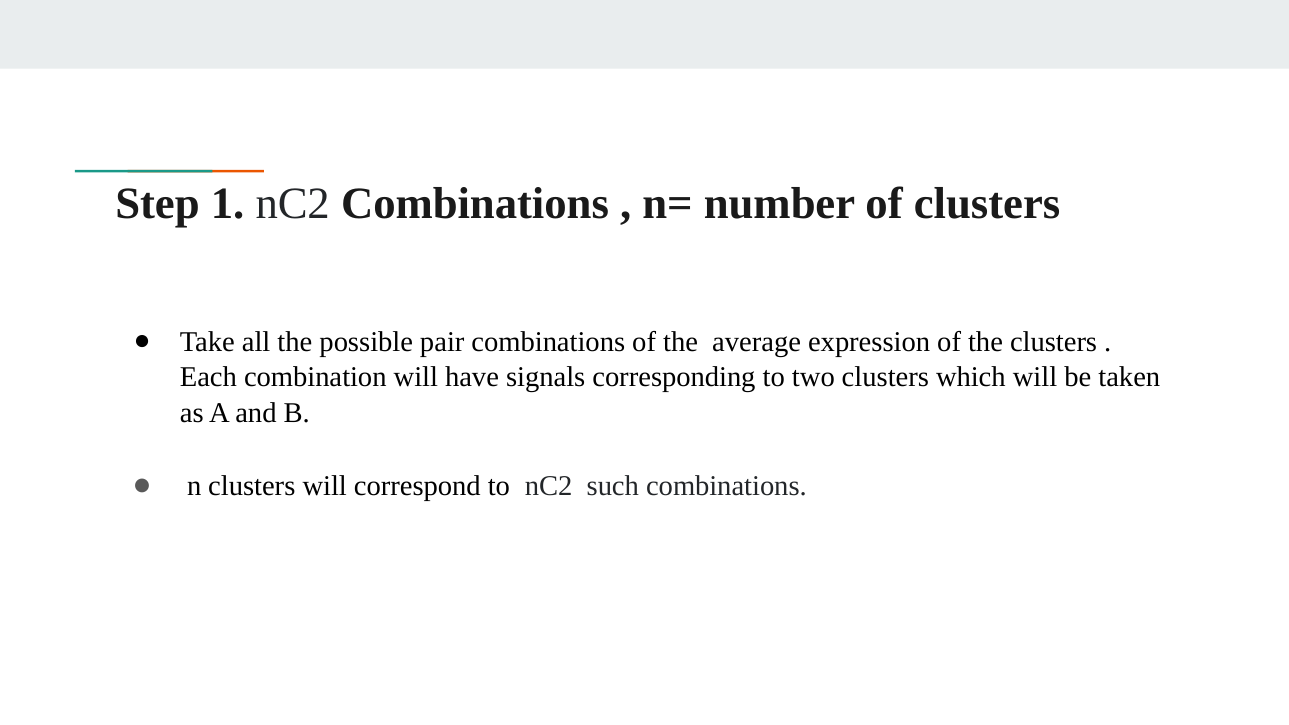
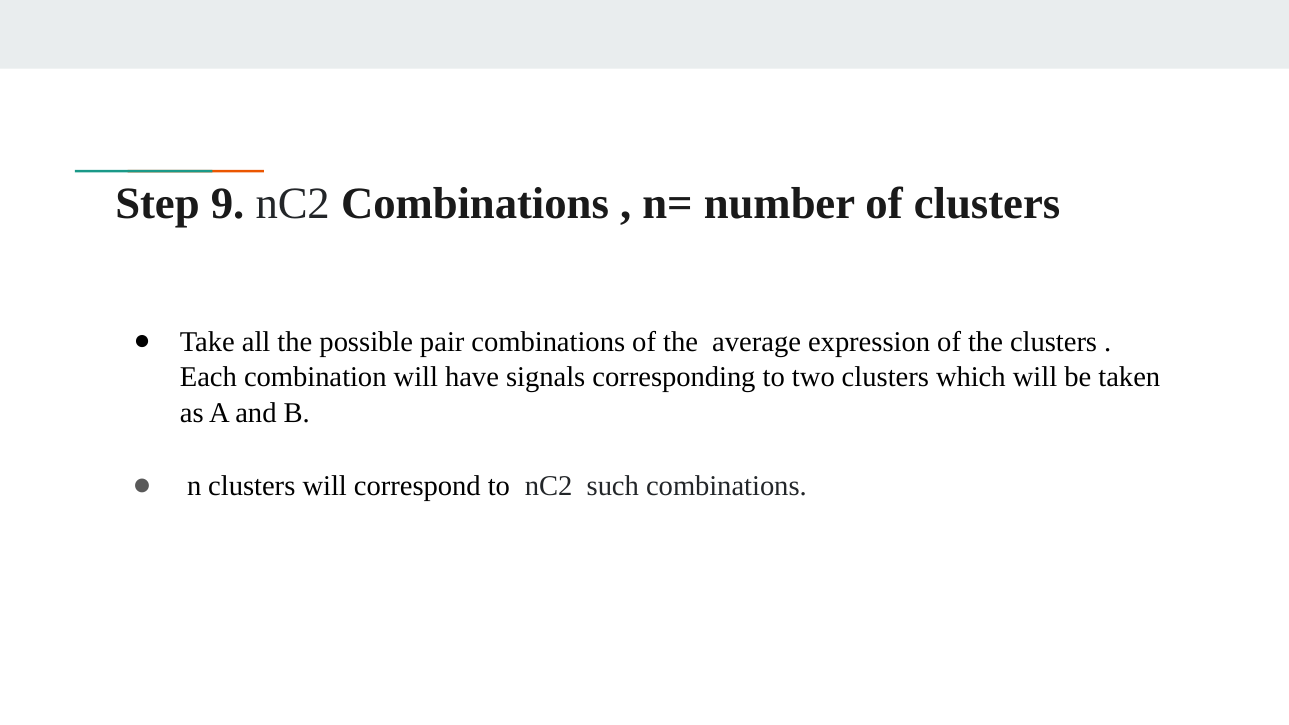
1: 1 -> 9
